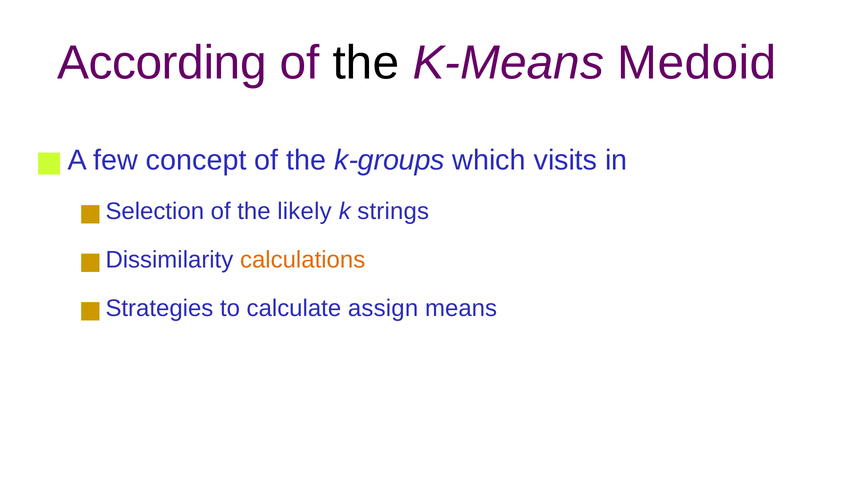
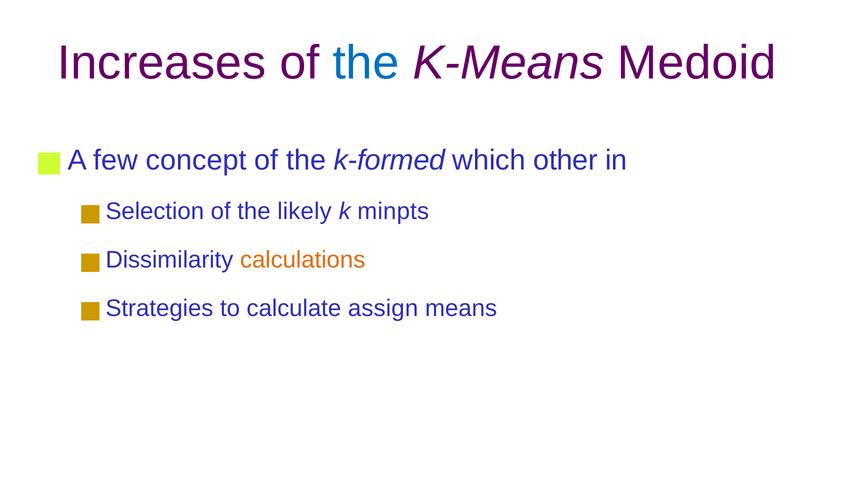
According: According -> Increases
the at (366, 63) colour: black -> blue
k-groups: k-groups -> k-formed
visits: visits -> other
strings: strings -> minpts
